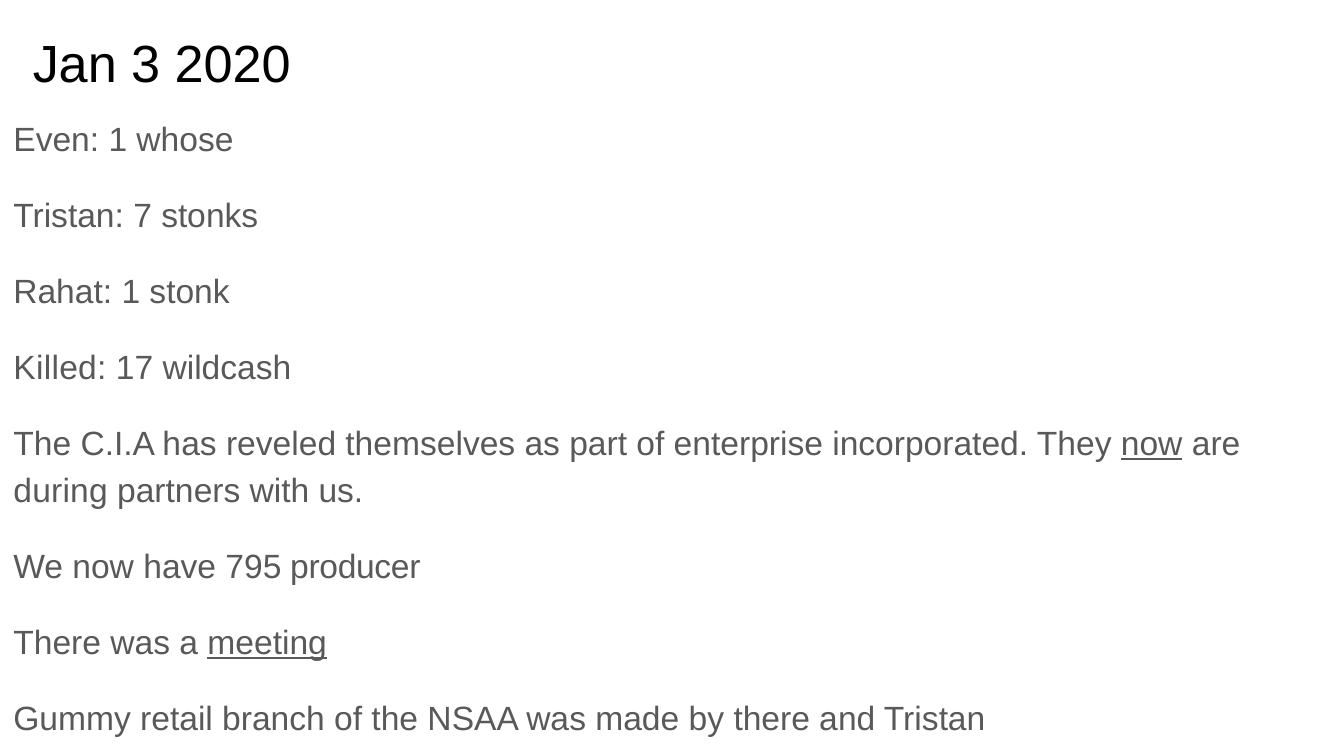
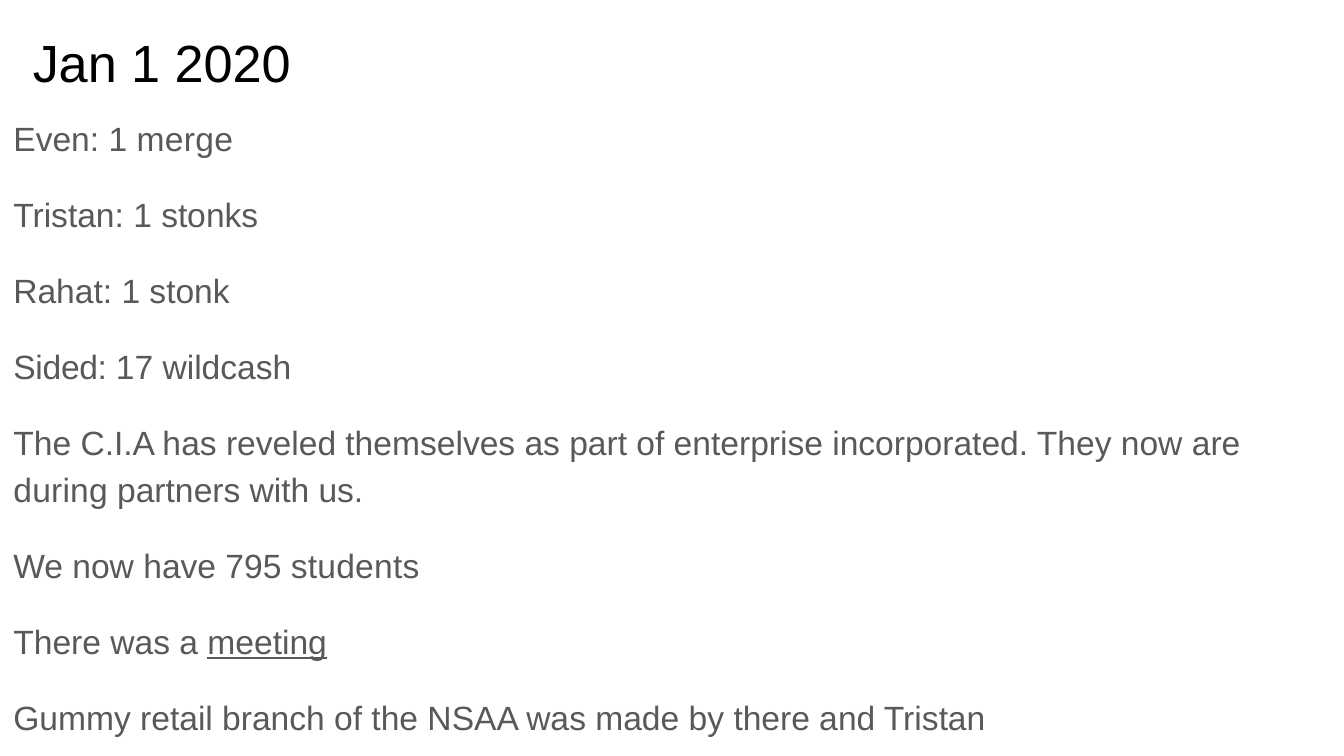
Jan 3: 3 -> 1
whose: whose -> merge
Tristan 7: 7 -> 1
Killed: Killed -> Sided
now at (1152, 445) underline: present -> none
producer: producer -> students
